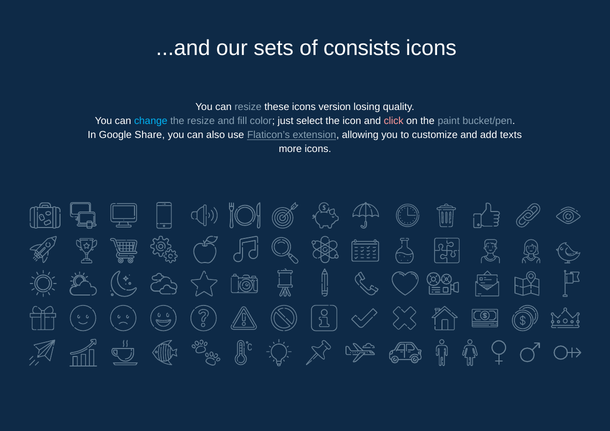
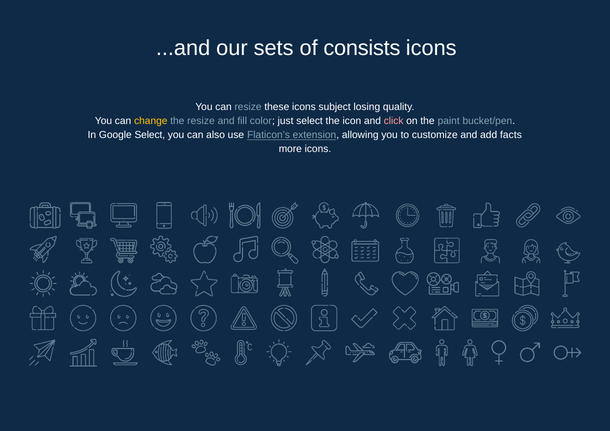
version: version -> subject
change colour: light blue -> yellow
Google Share: Share -> Select
texts: texts -> facts
